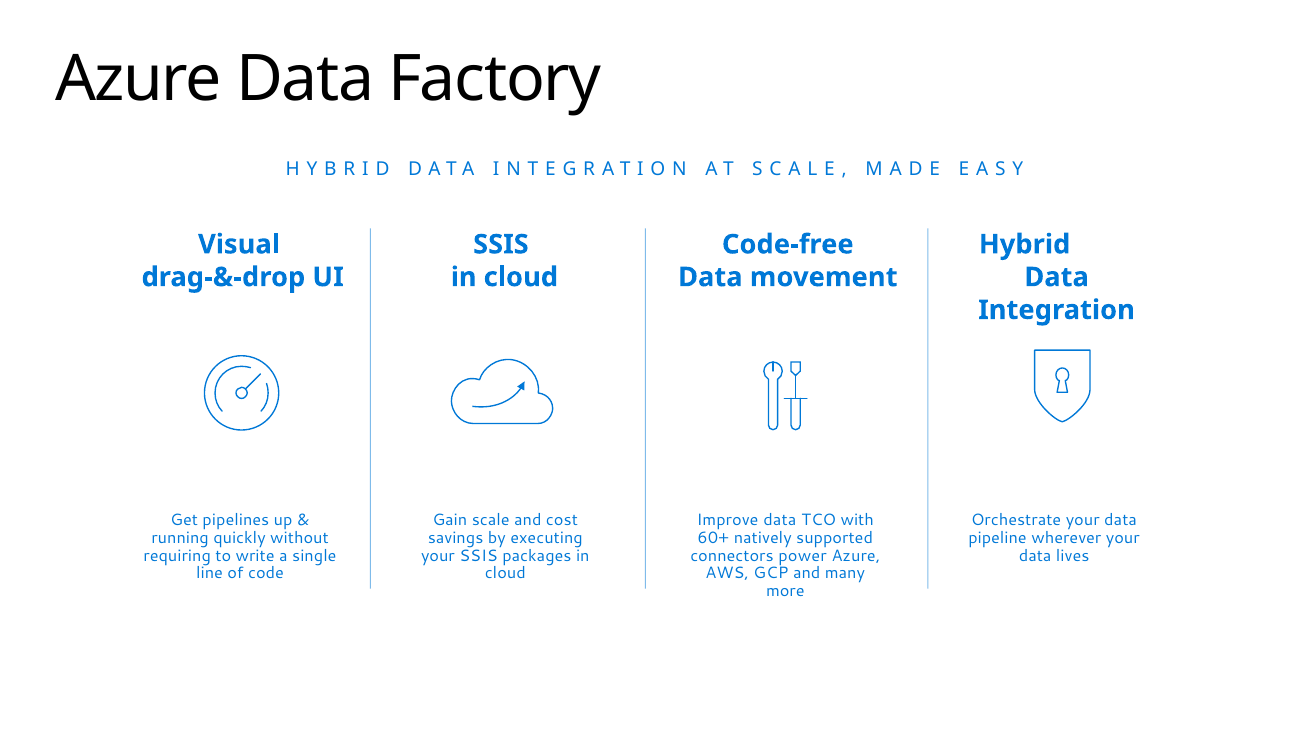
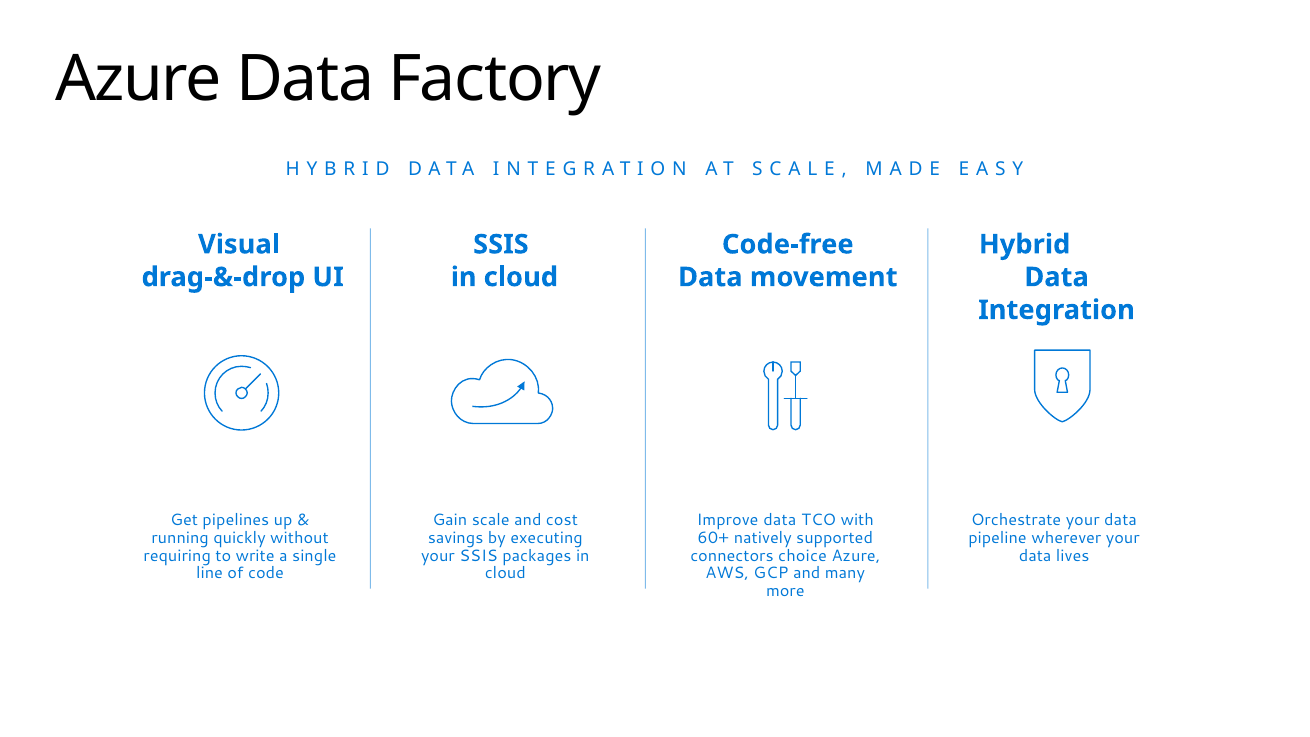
power: power -> choice
